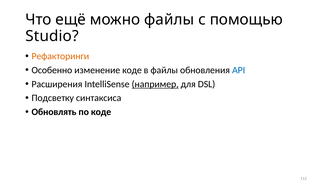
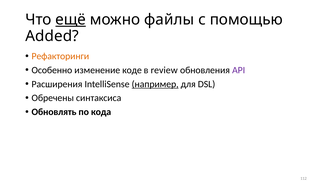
ещё underline: none -> present
Studio: Studio -> Added
в файлы: файлы -> review
API colour: blue -> purple
Подсветку: Подсветку -> Обречены
по коде: коде -> кода
